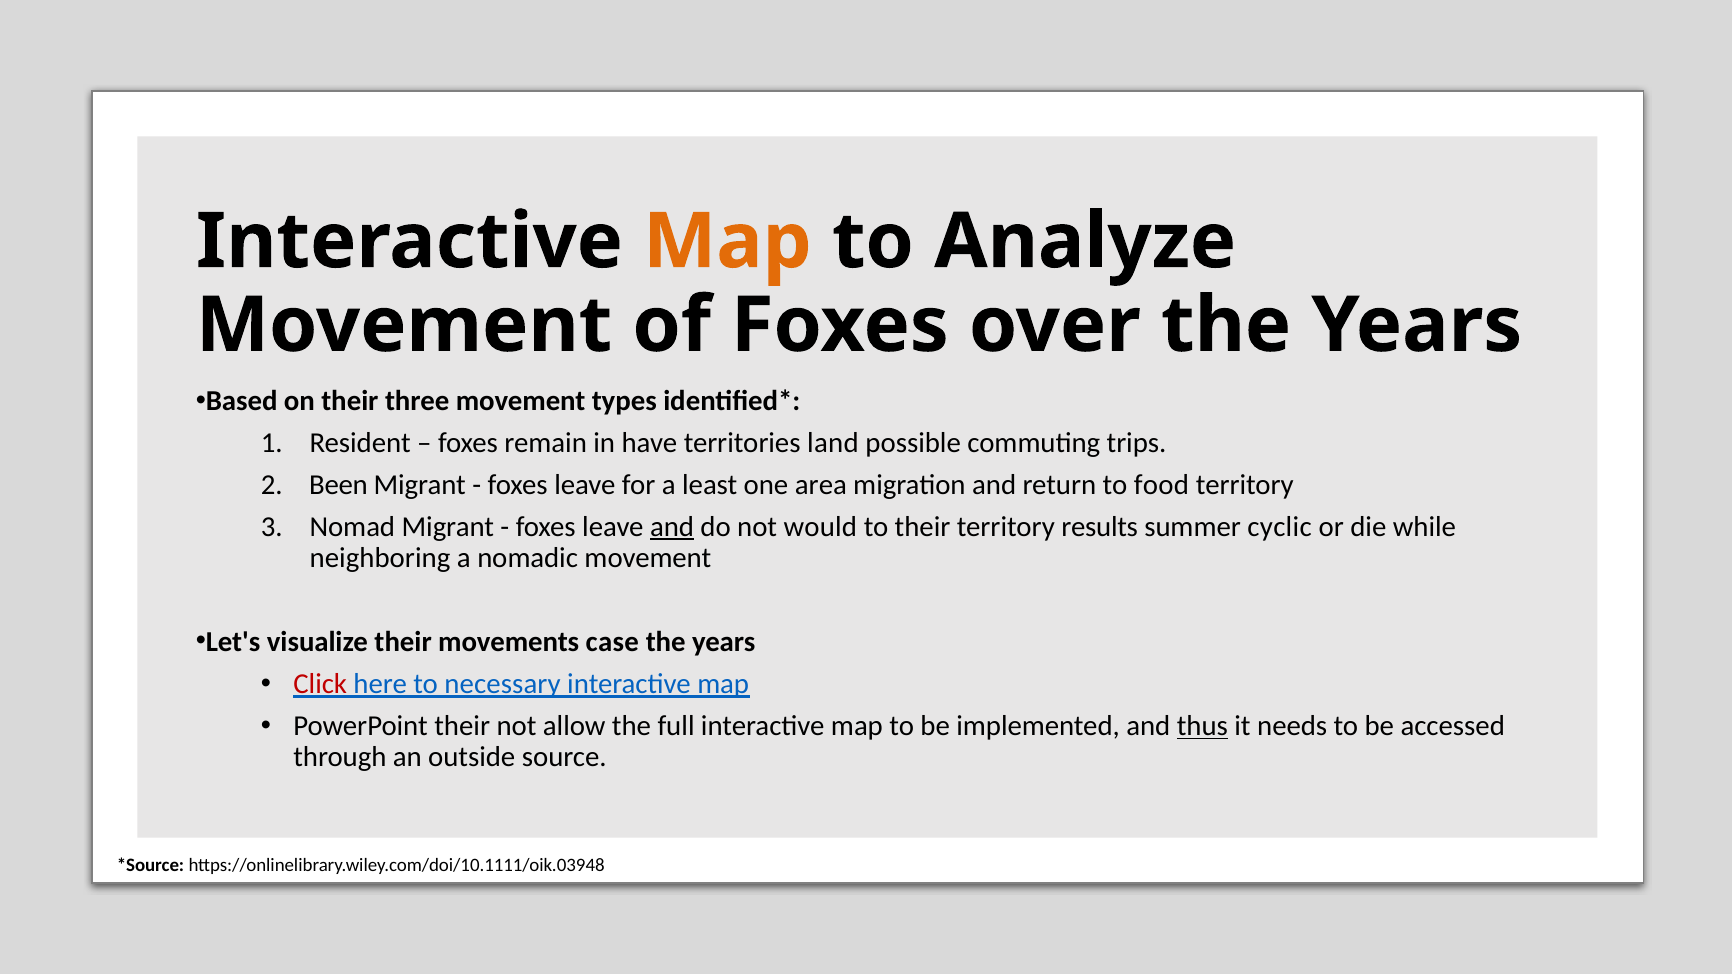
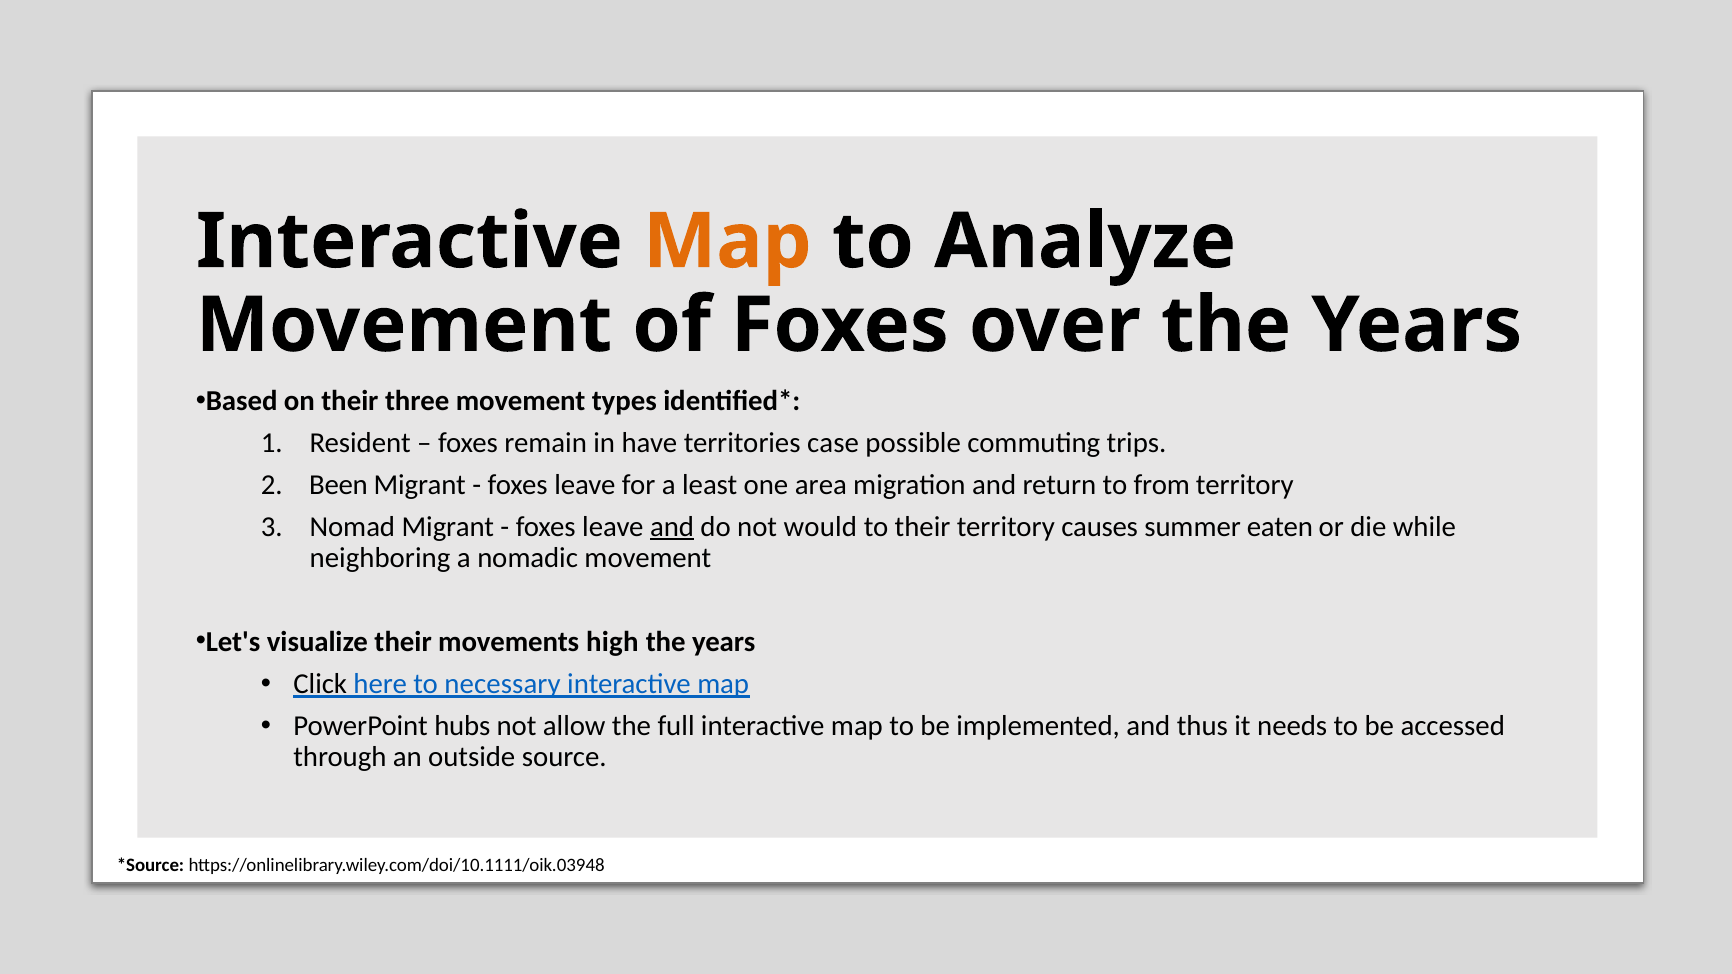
land: land -> case
food: food -> from
results: results -> causes
cyclic: cyclic -> eaten
case: case -> high
Click colour: red -> black
PowerPoint their: their -> hubs
thus underline: present -> none
